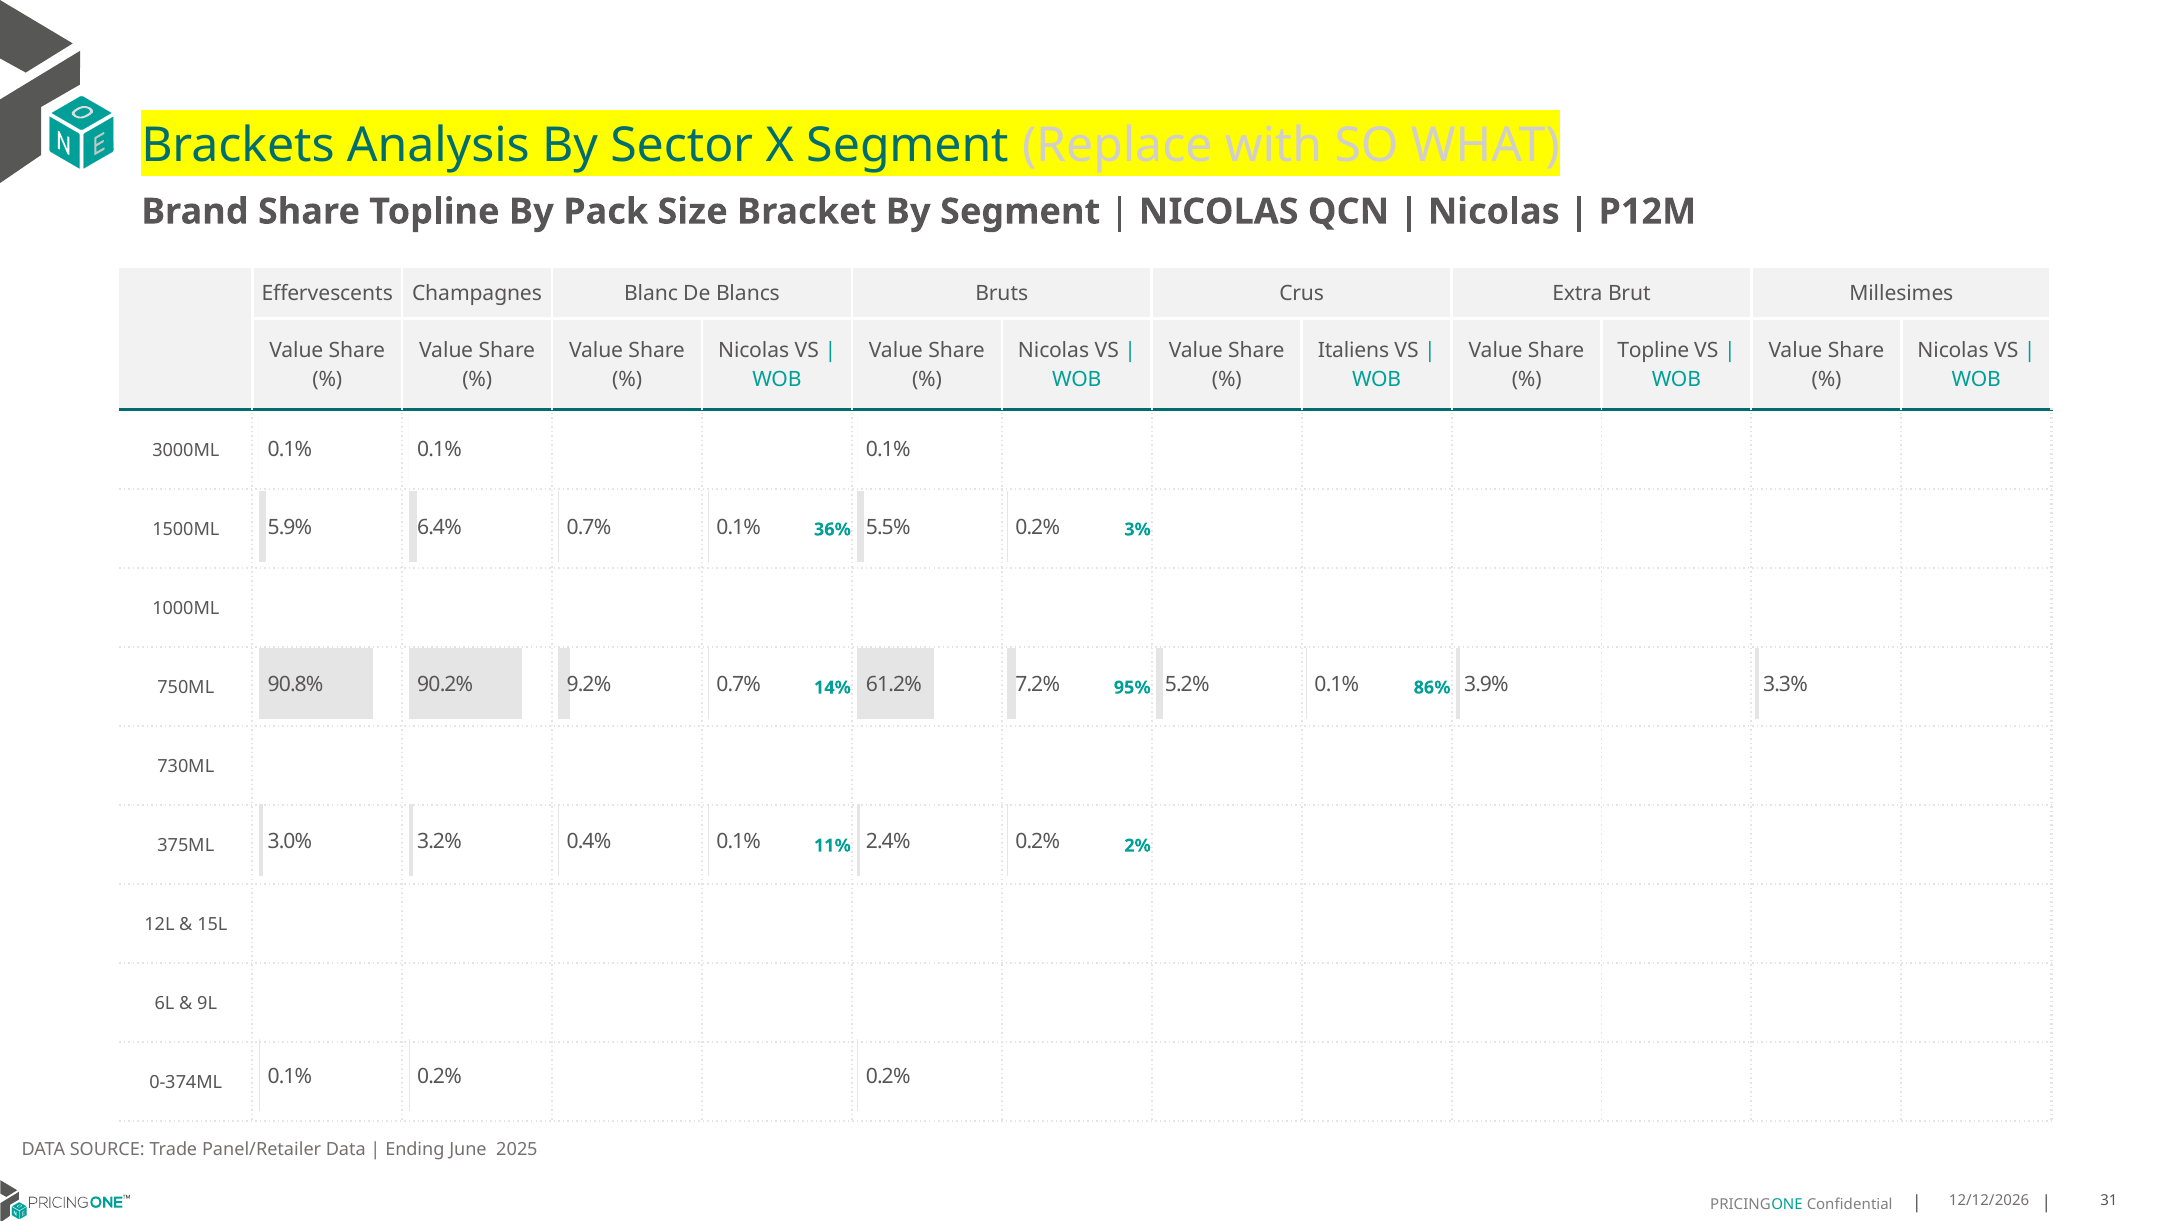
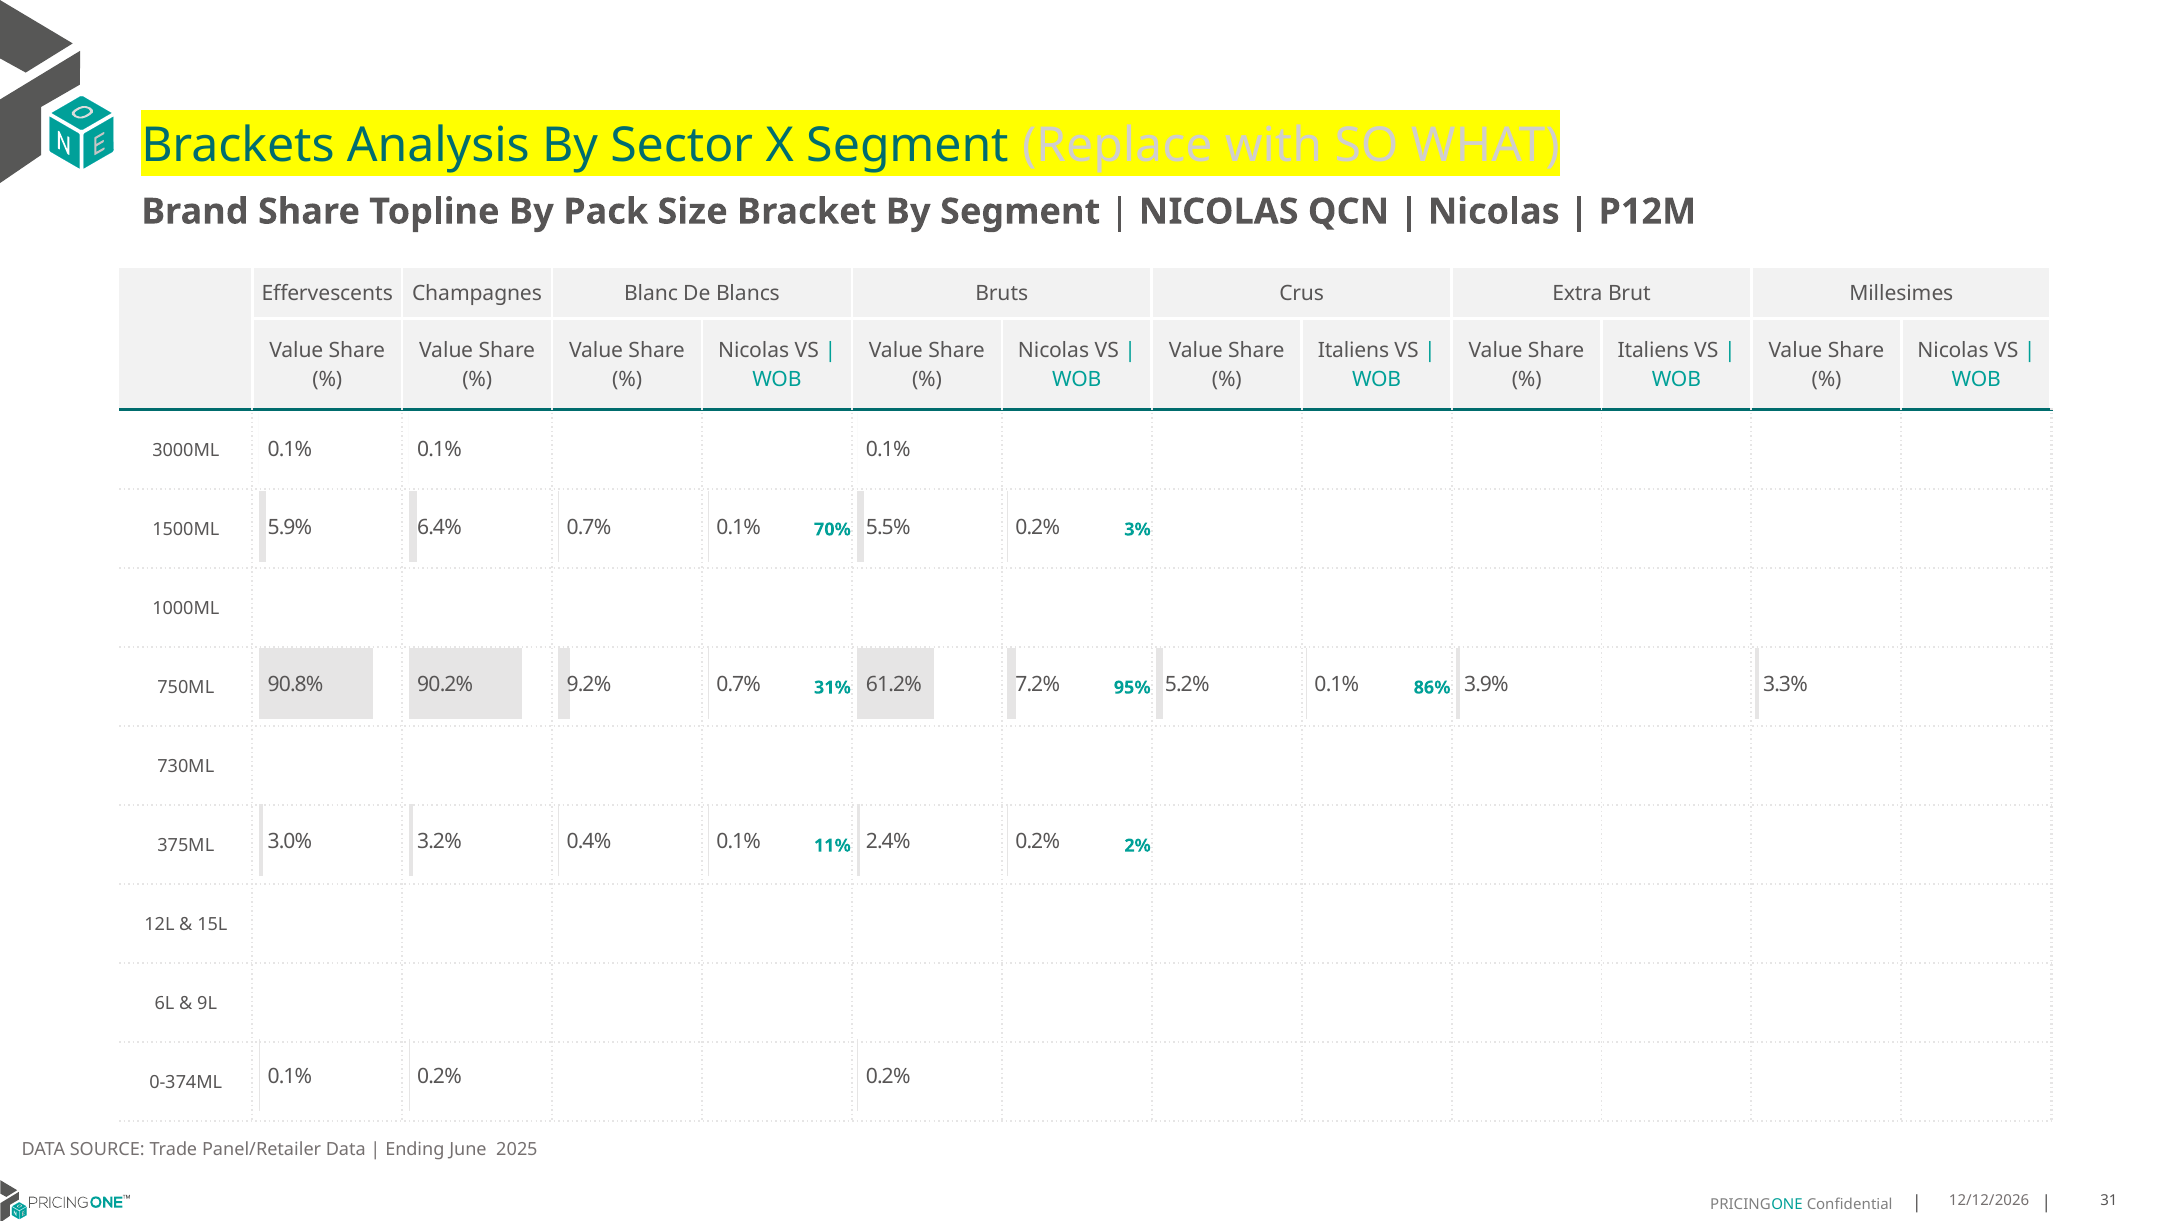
Topline at (1653, 351): Topline -> Italiens
36%: 36% -> 70%
14%: 14% -> 31%
